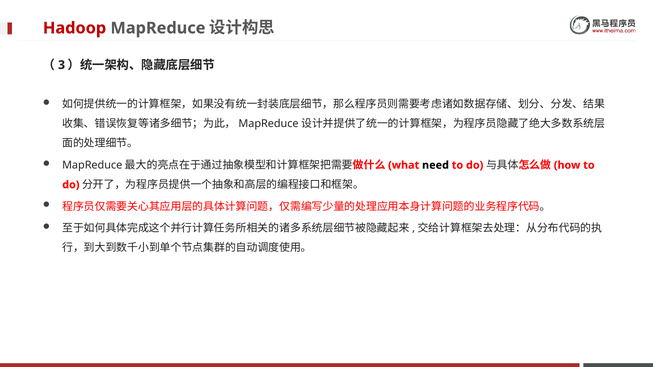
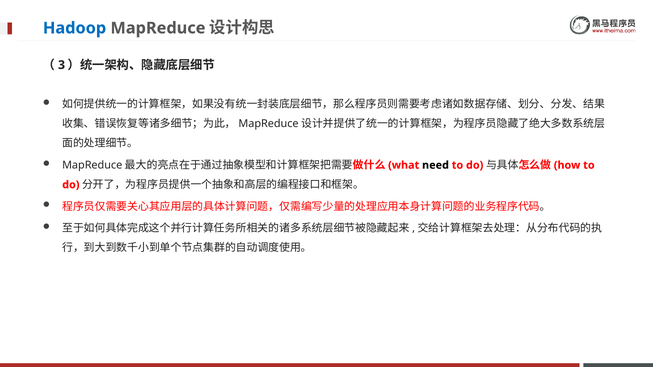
Hadoop colour: red -> blue
